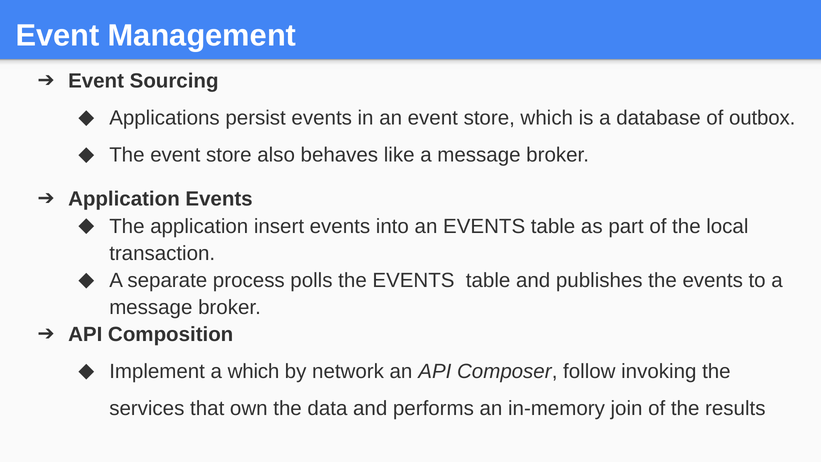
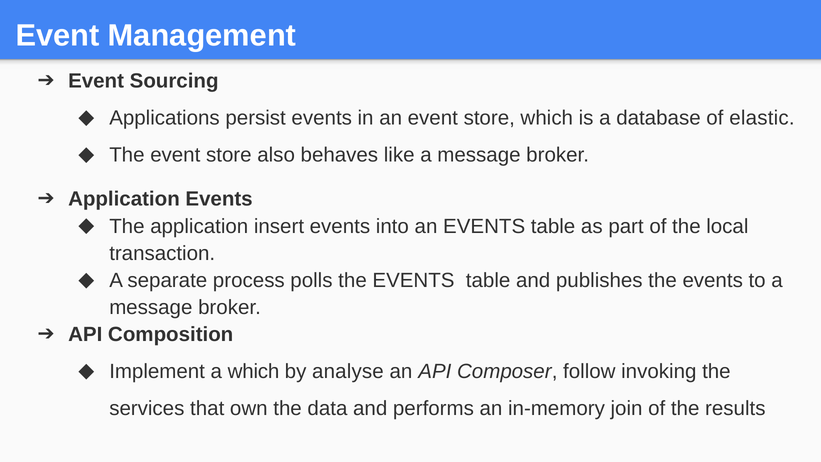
outbox: outbox -> elastic
network: network -> analyse
